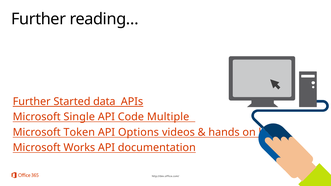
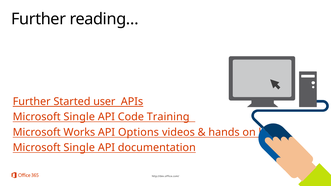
data: data -> user
Multiple: Multiple -> Training
Token: Token -> Works
Works at (79, 148): Works -> Single
